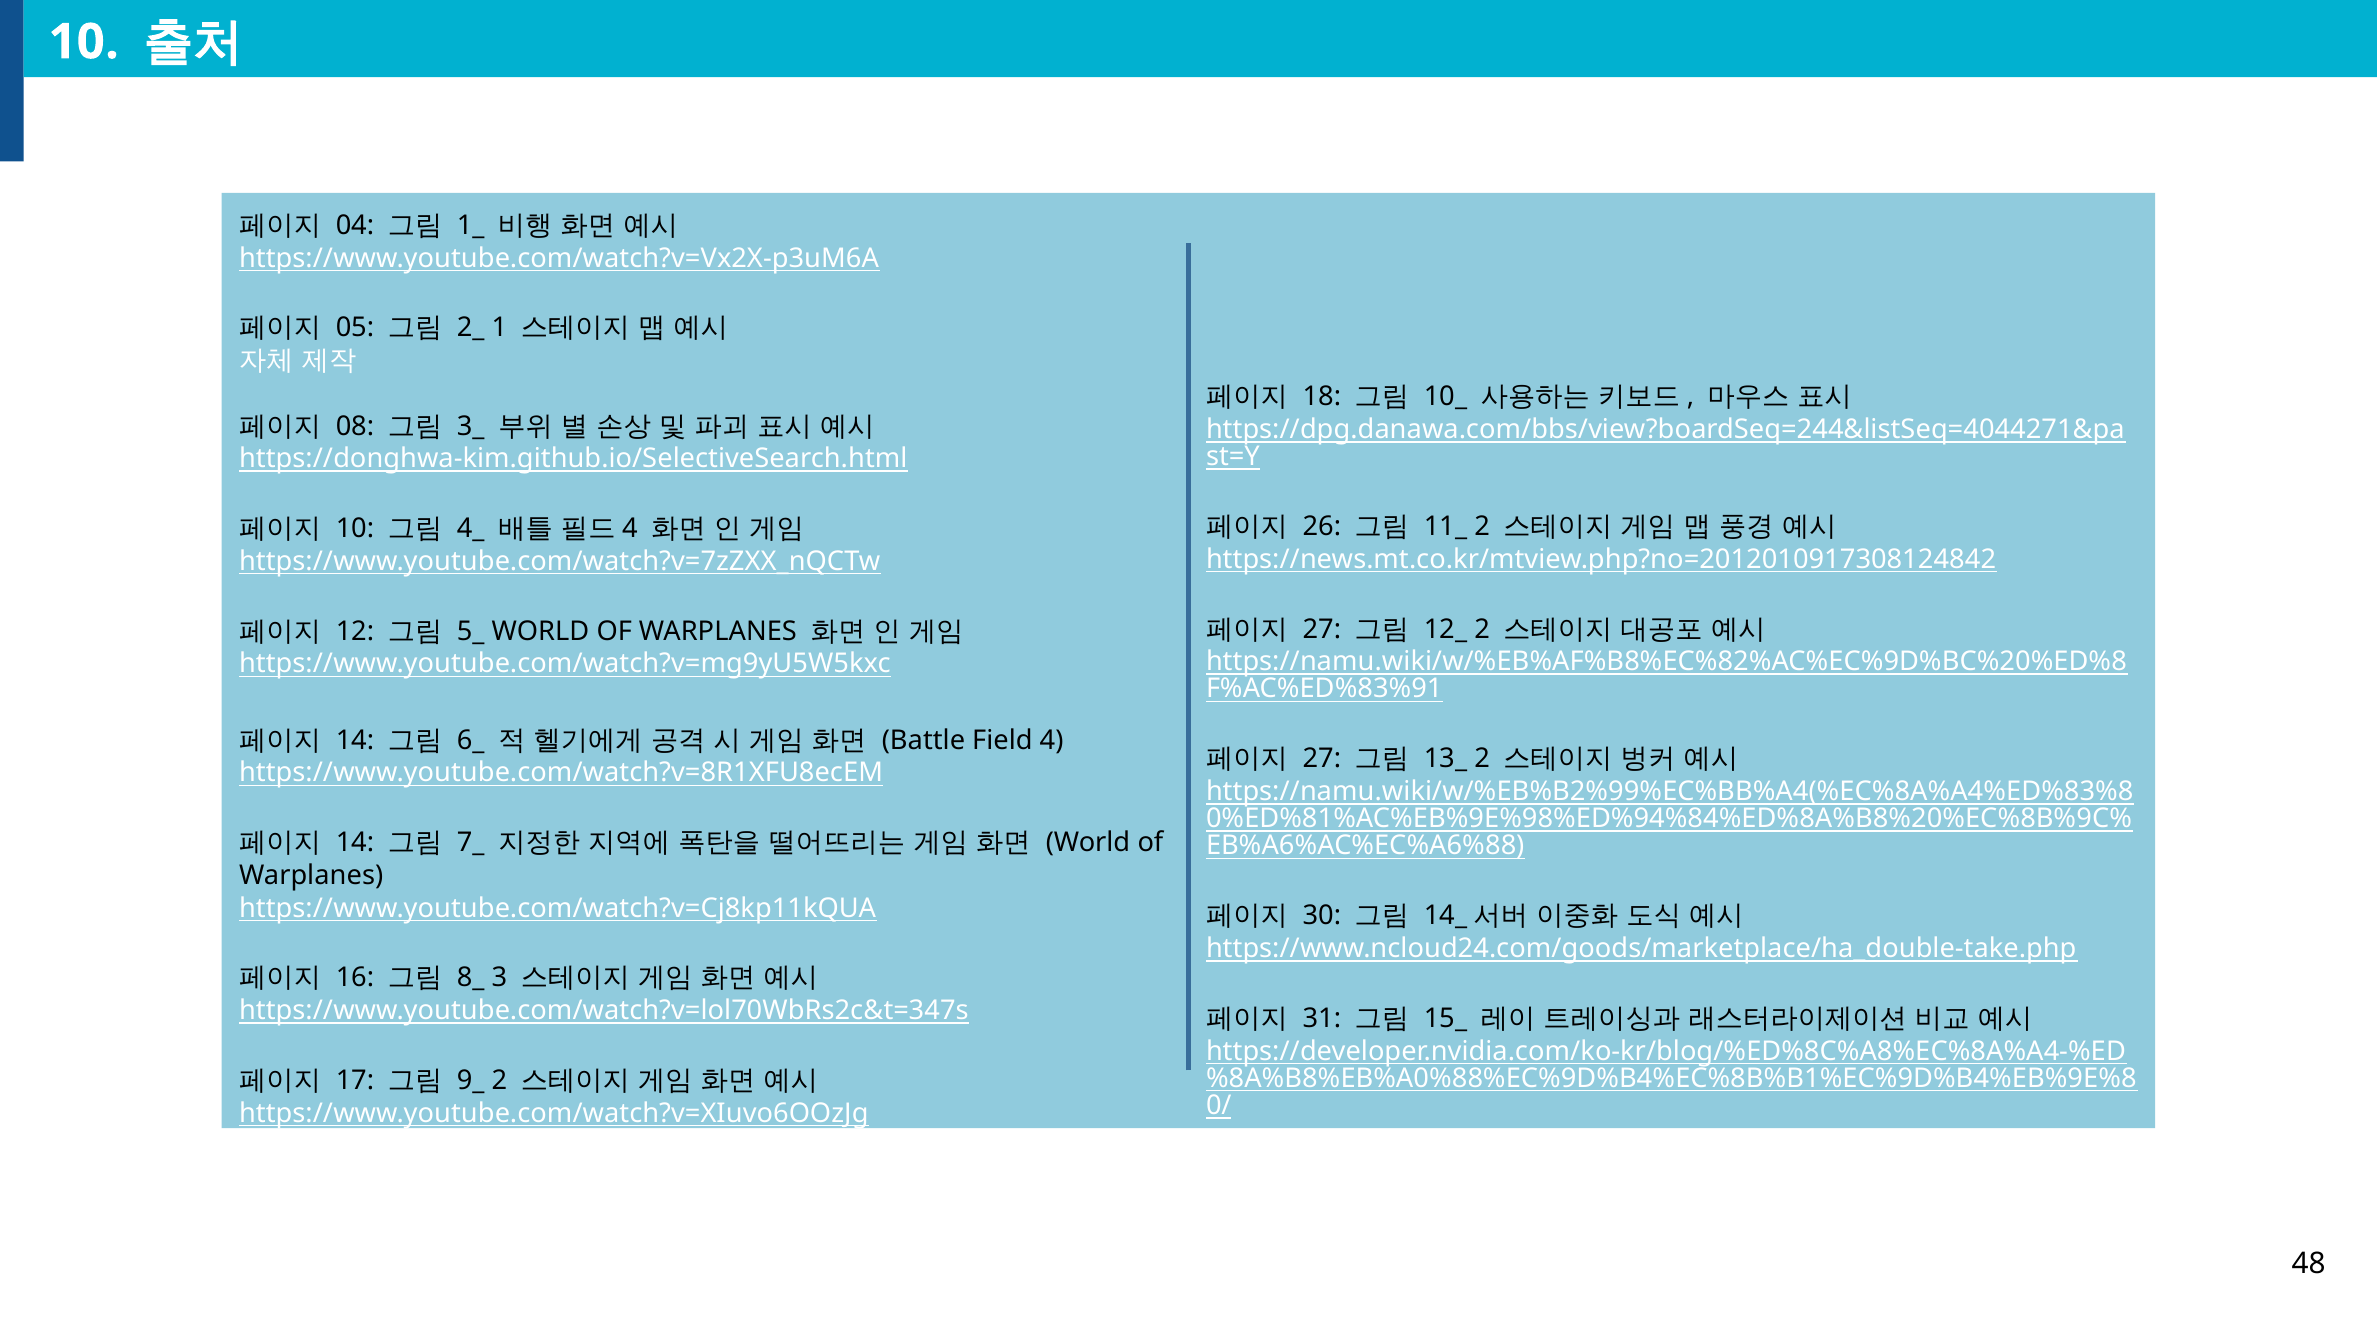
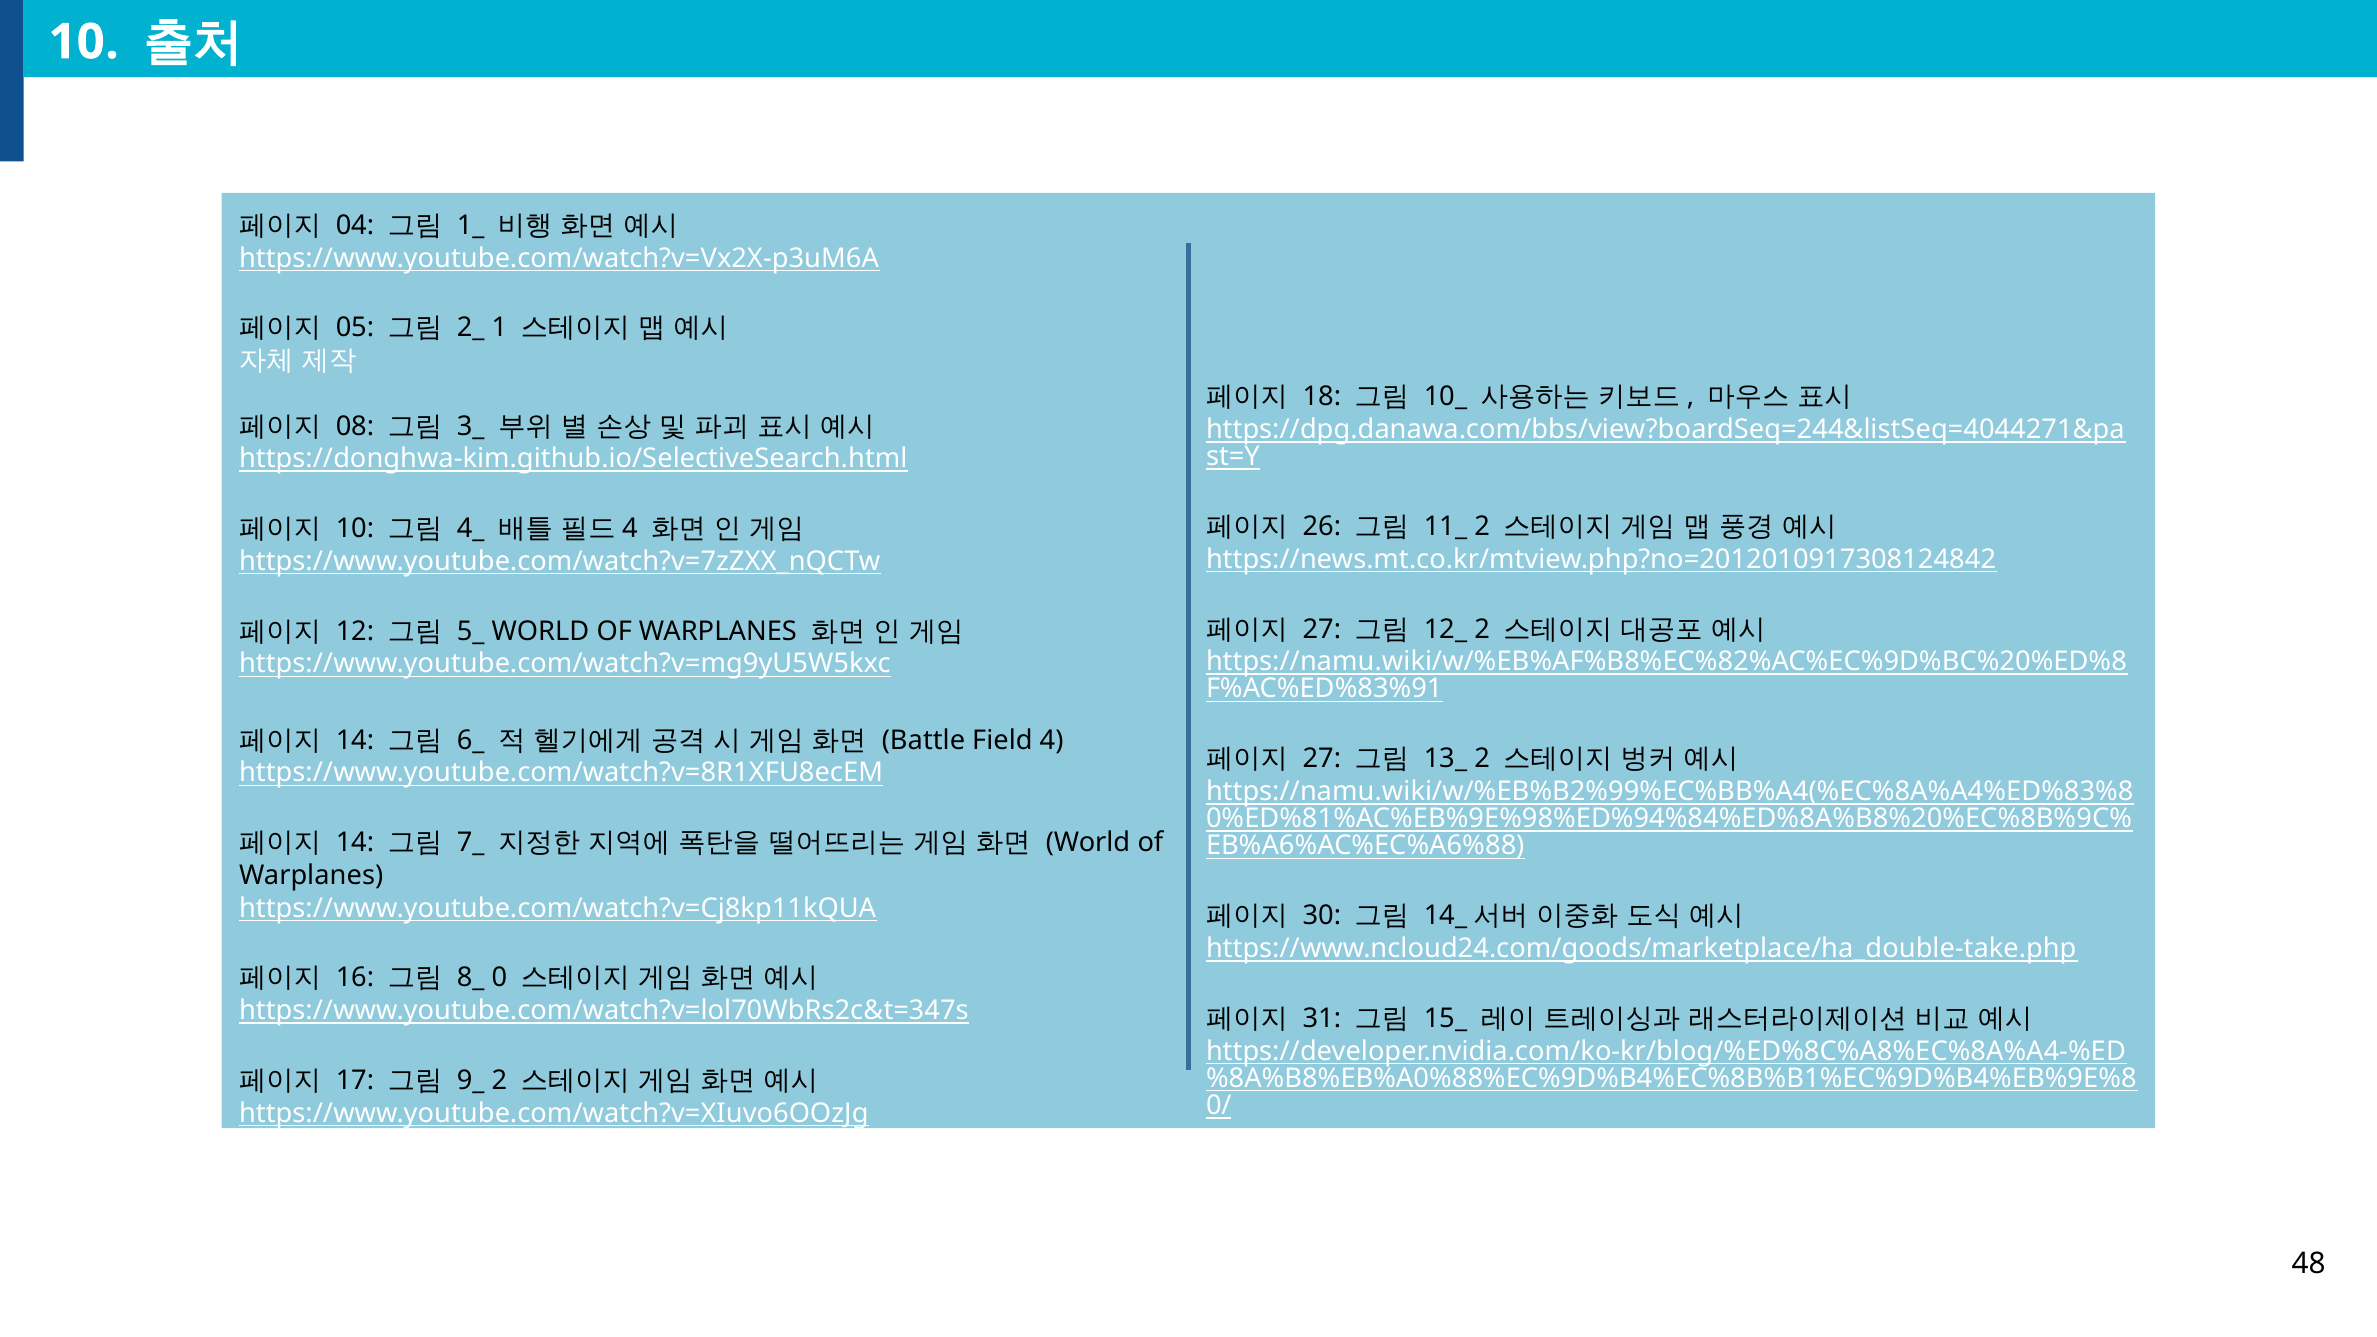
3: 3 -> 0
